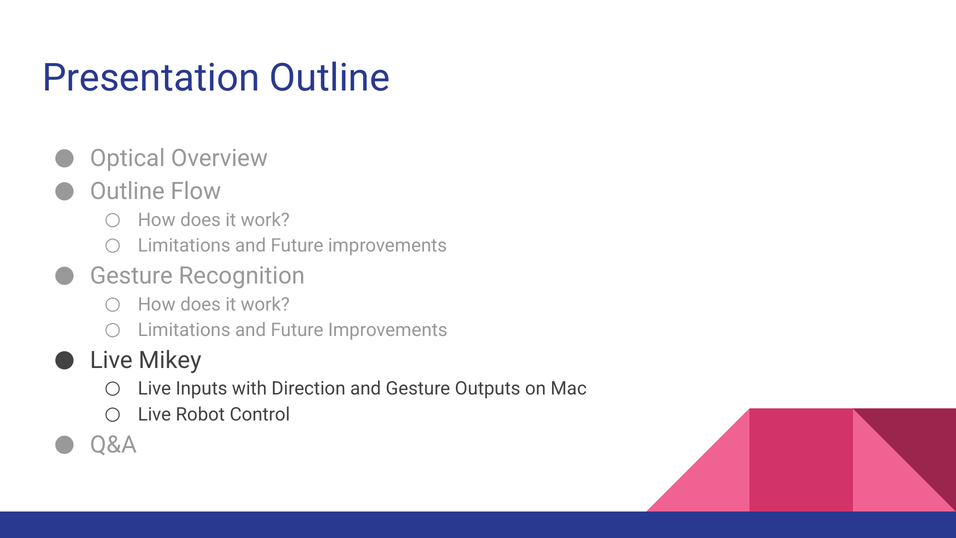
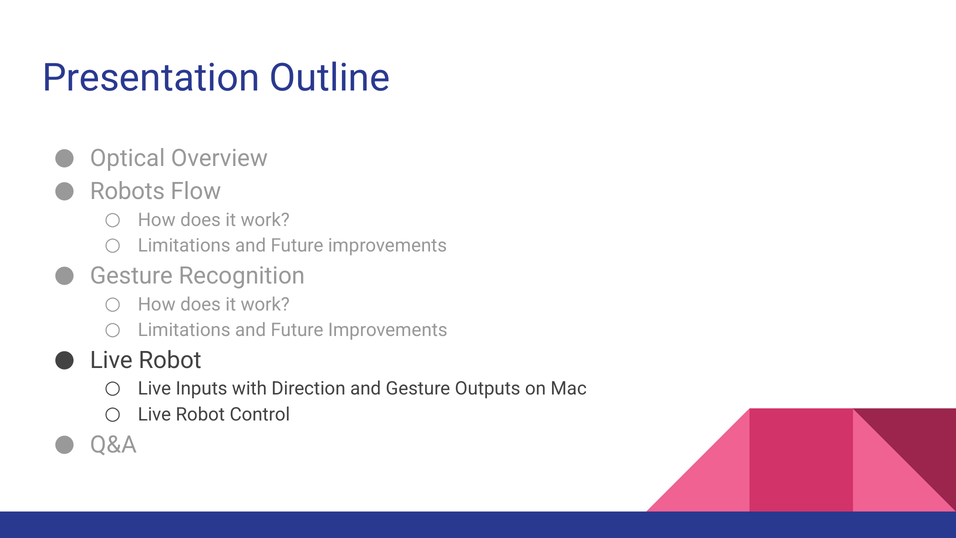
Outline at (127, 191): Outline -> Robots
Mikey at (170, 360): Mikey -> Robot
